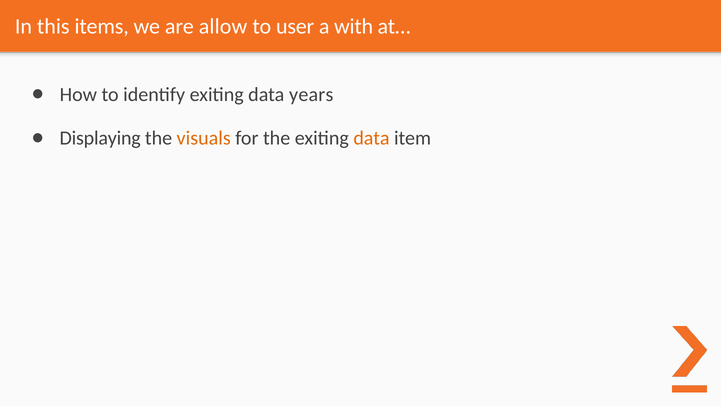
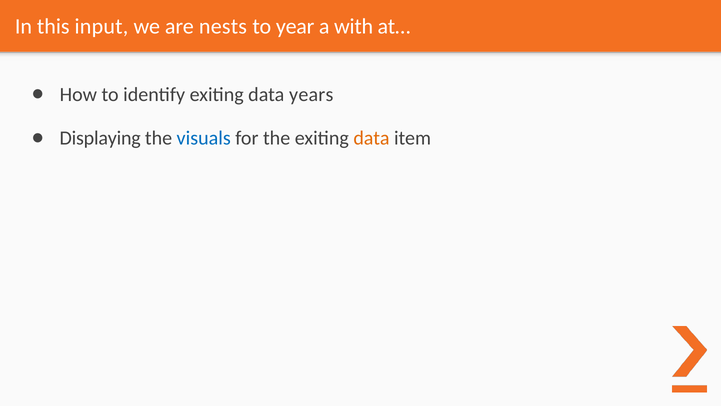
items: items -> input
allow: allow -> nests
user: user -> year
visuals colour: orange -> blue
